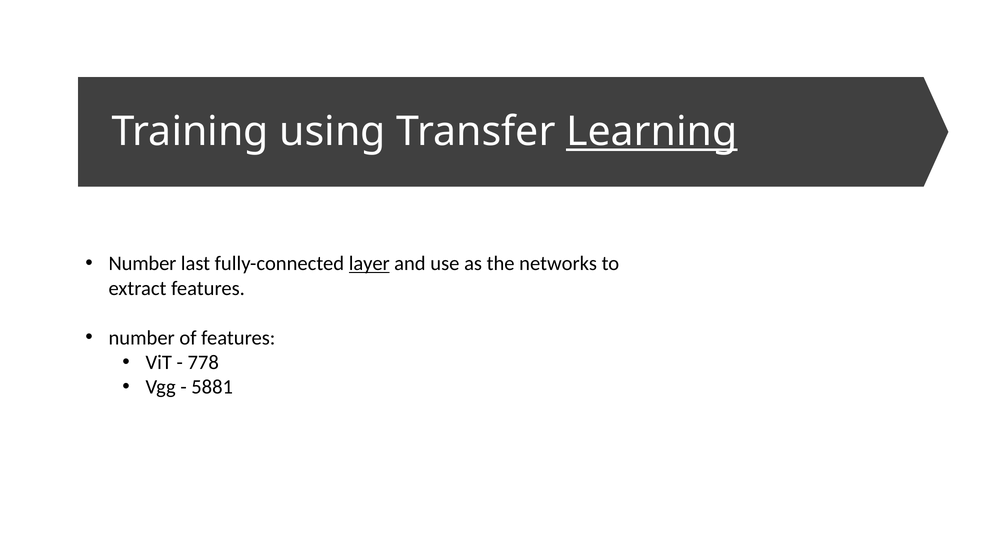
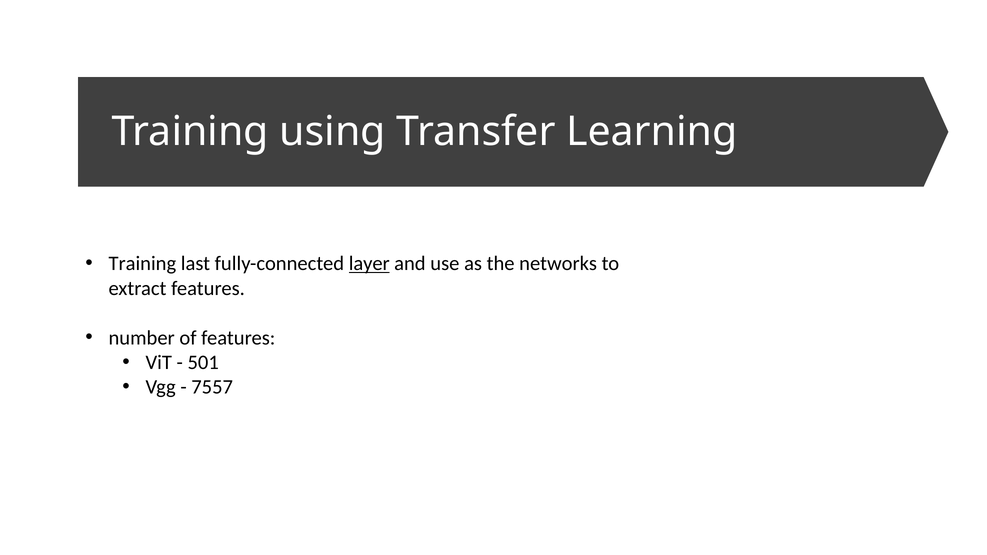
Learning underline: present -> none
Number at (142, 264): Number -> Training
778: 778 -> 501
5881: 5881 -> 7557
